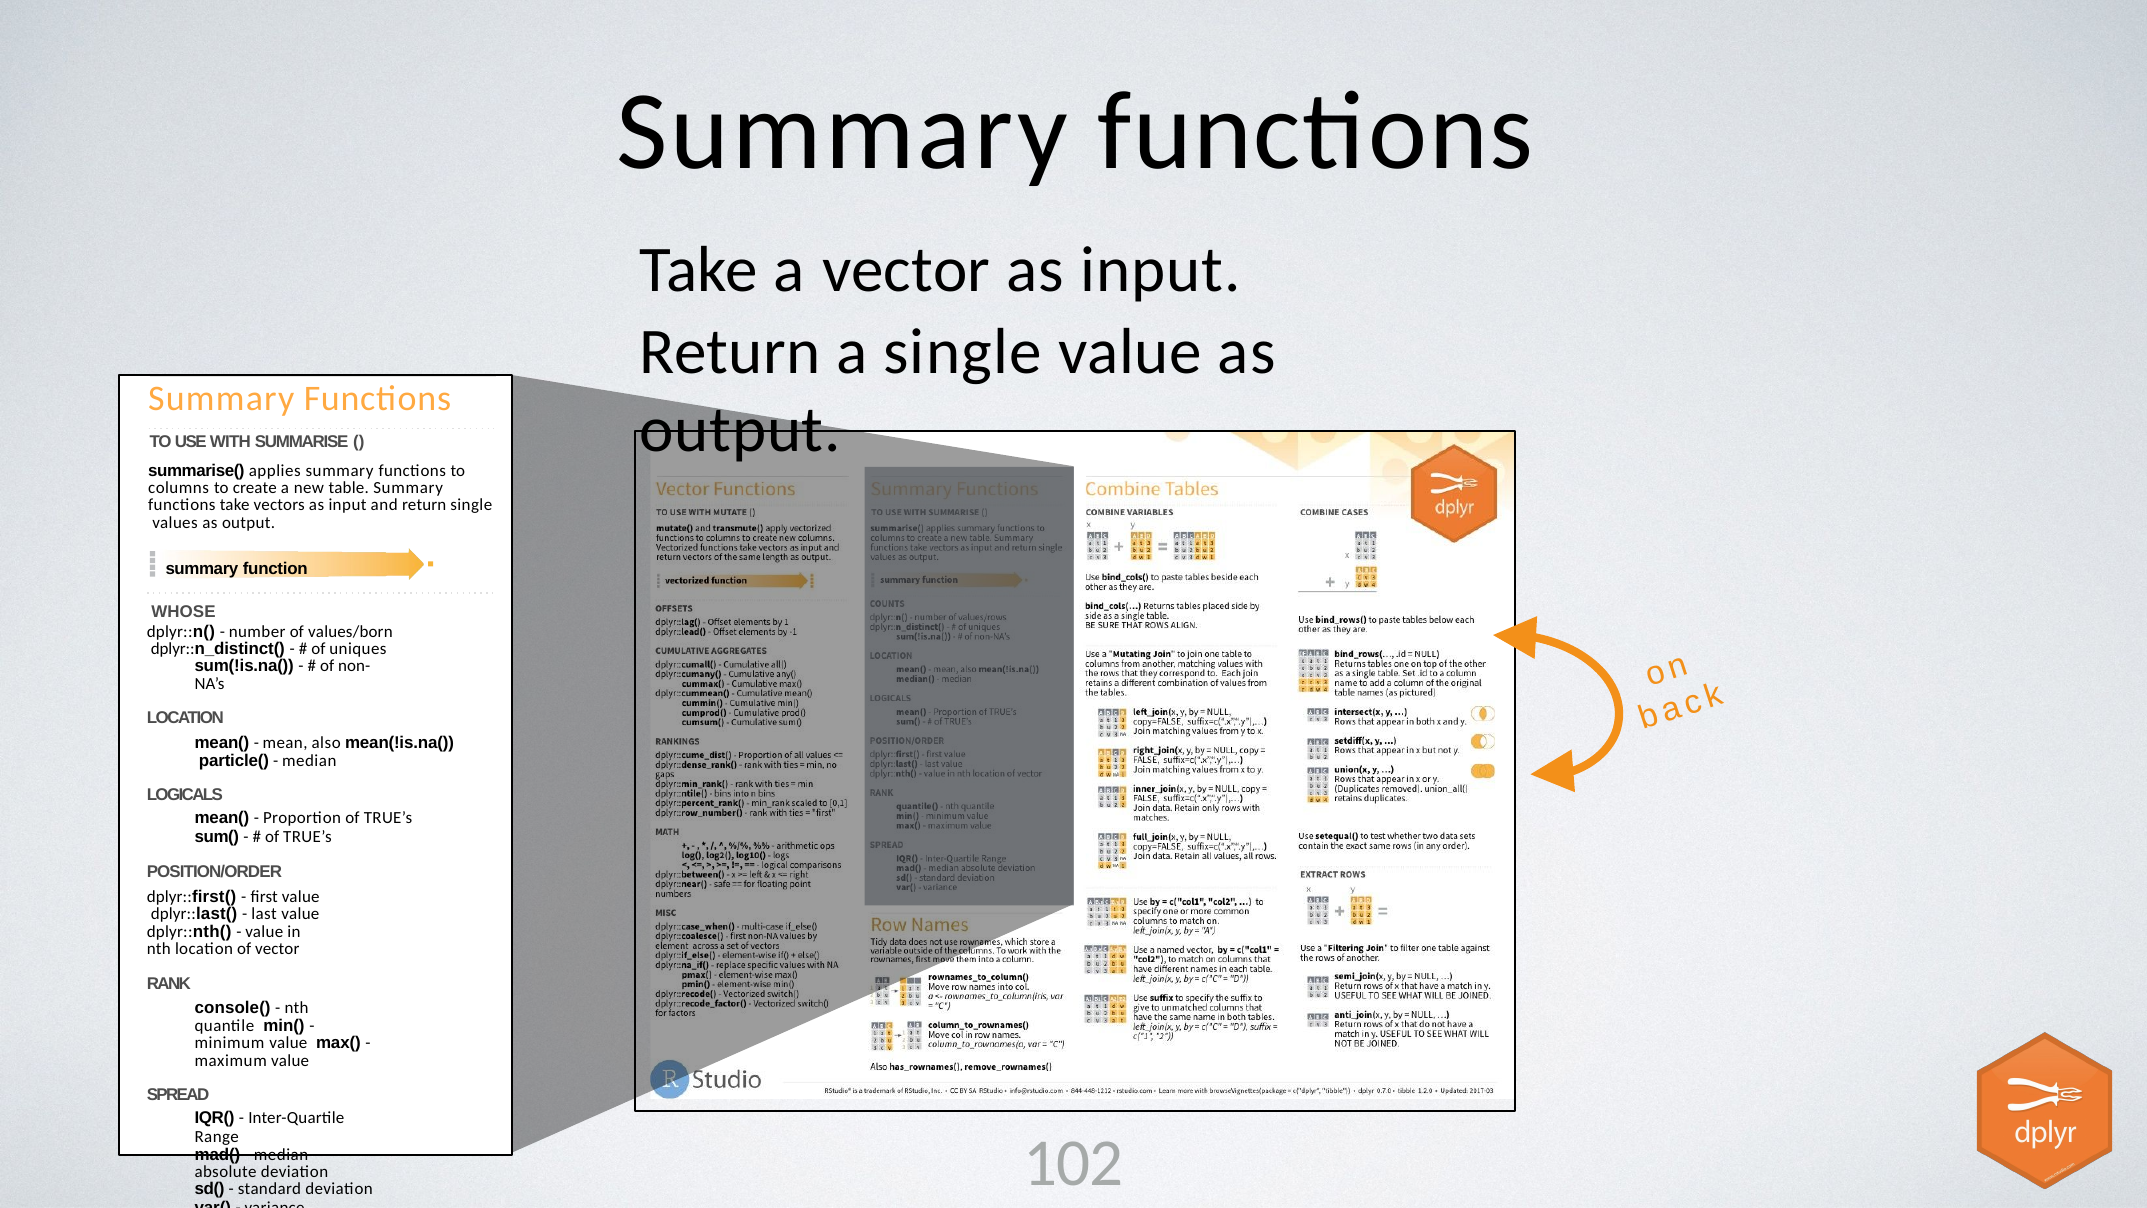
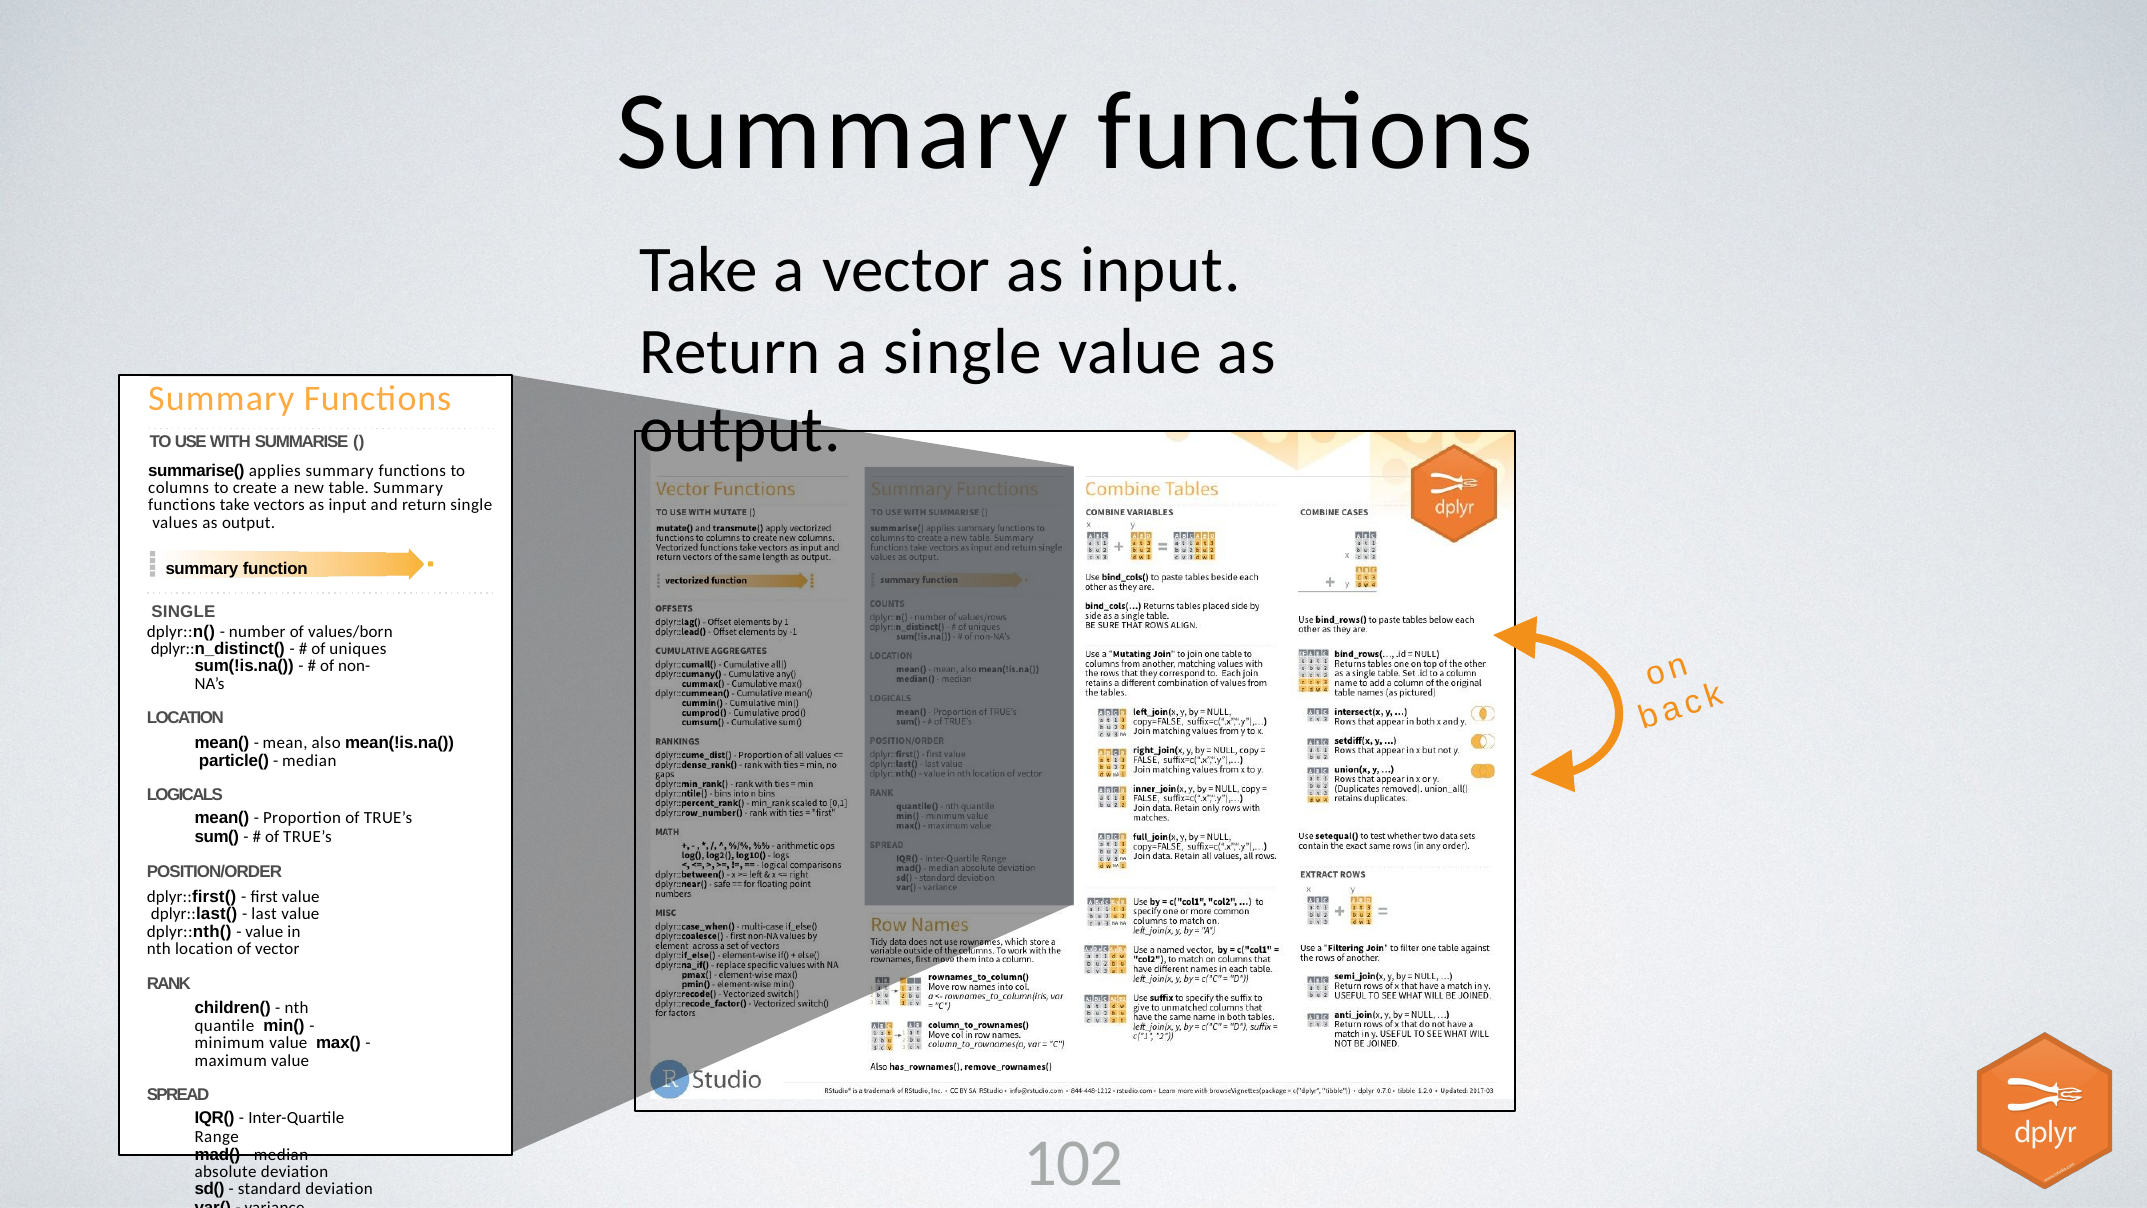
WHOSE at (183, 612): WHOSE -> SINGLE
console(: console( -> children(
